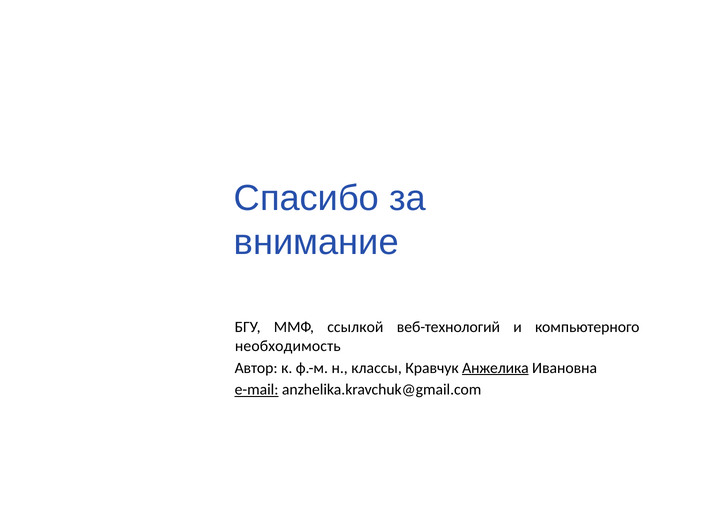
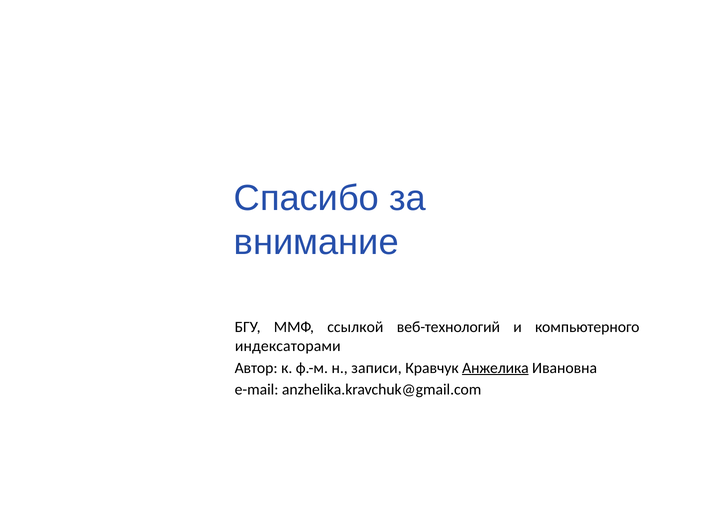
необходимость: необходимость -> индексаторами
классы: классы -> записи
e-mail underline: present -> none
